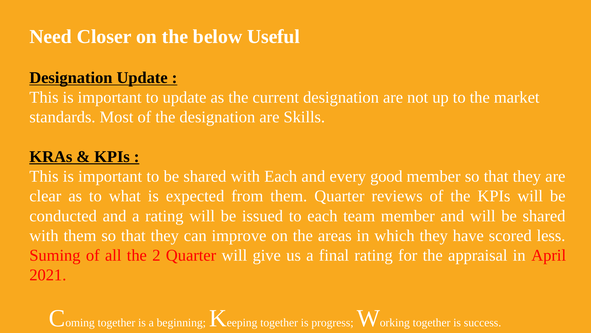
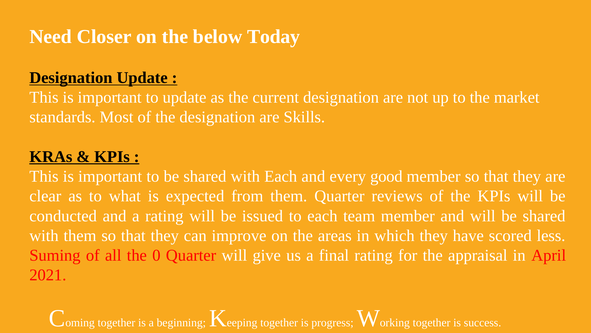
Useful: Useful -> Today
2: 2 -> 0
